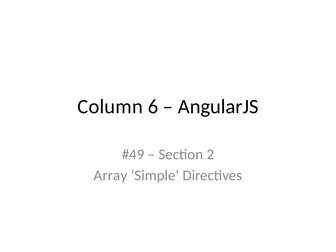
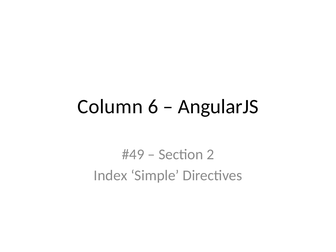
Array: Array -> Index
